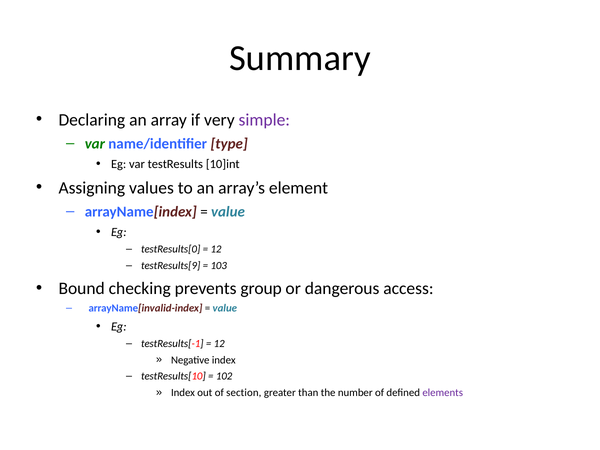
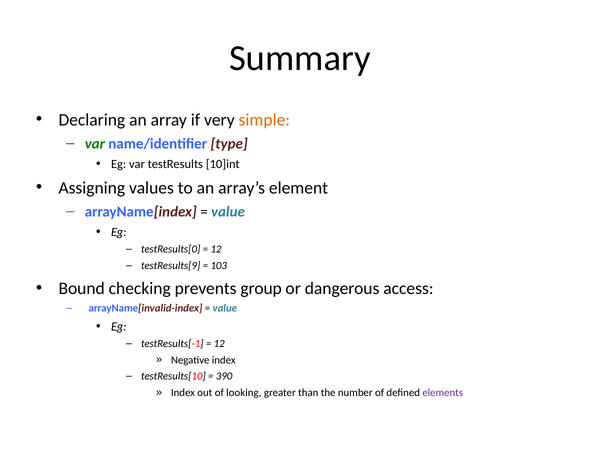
simple colour: purple -> orange
102: 102 -> 390
section: section -> looking
